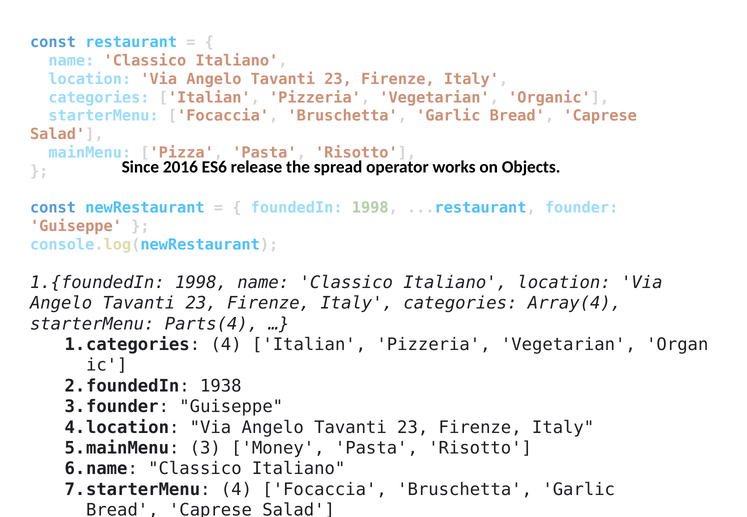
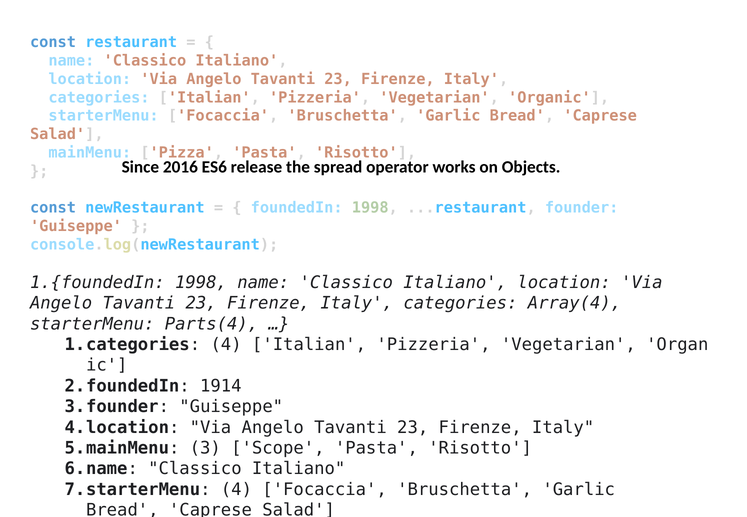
1938: 1938 -> 1914
Money: Money -> Scope
